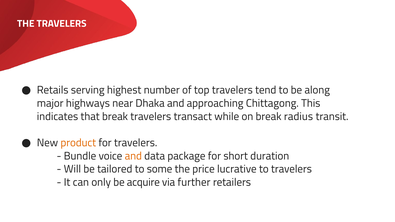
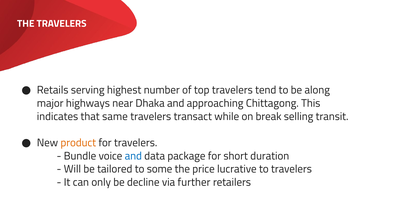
that break: break -> same
radius: radius -> selling
and at (133, 156) colour: orange -> blue
acquire: acquire -> decline
